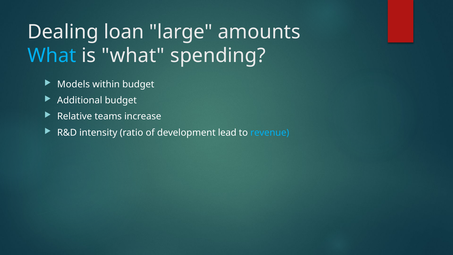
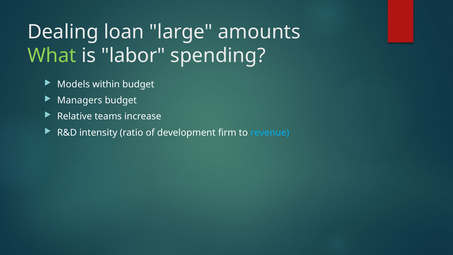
What at (52, 56) colour: light blue -> light green
is what: what -> labor
Additional: Additional -> Managers
lead: lead -> firm
